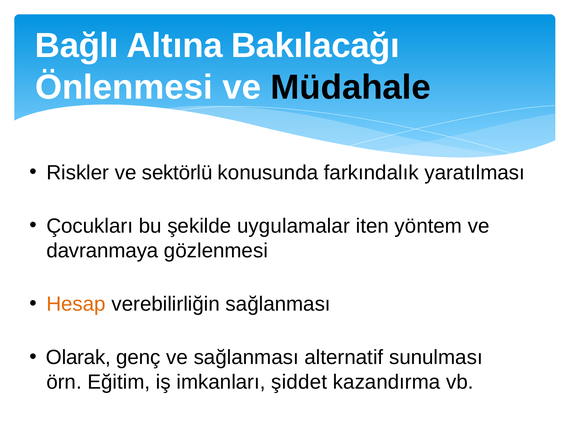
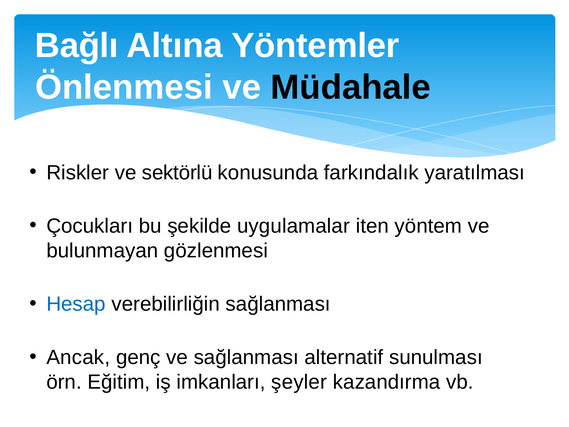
Bakılacağı: Bakılacağı -> Yöntemler
davranmaya: davranmaya -> bulunmayan
Hesap colour: orange -> blue
Olarak: Olarak -> Ancak
şiddet: şiddet -> şeyler
